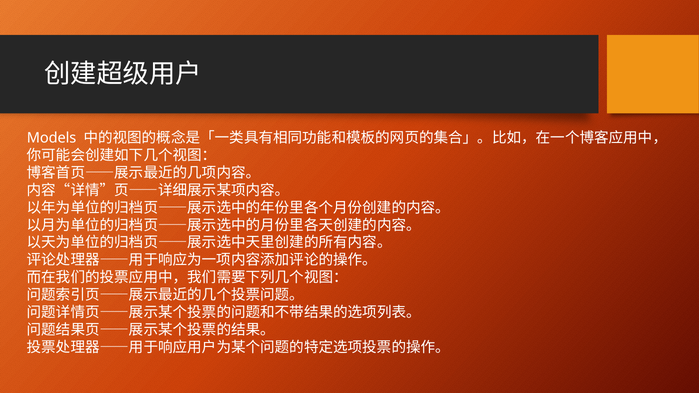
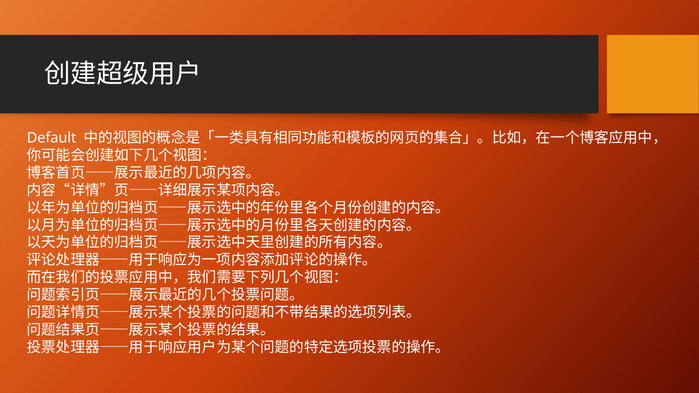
Models: Models -> Default
